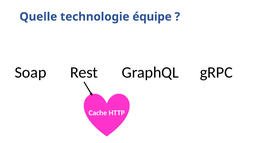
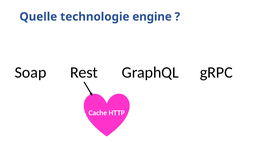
équipe: équipe -> engine
